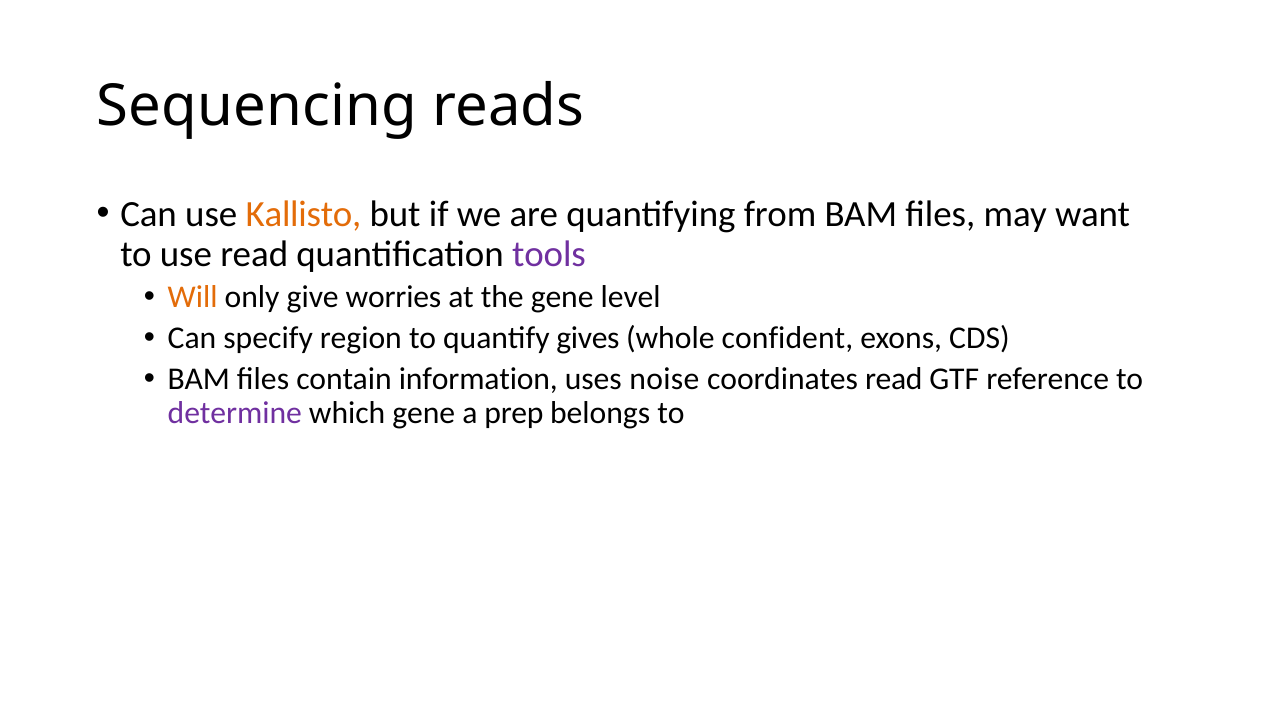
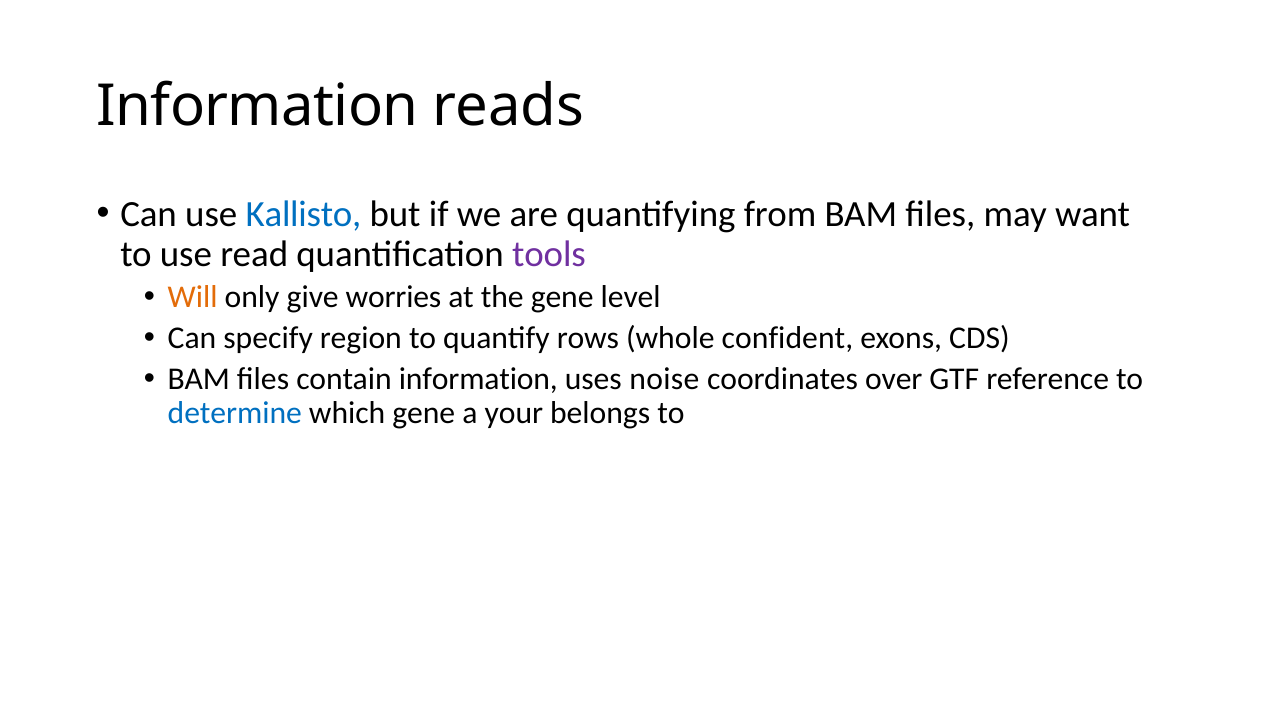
Sequencing at (257, 106): Sequencing -> Information
Kallisto colour: orange -> blue
gives: gives -> rows
coordinates read: read -> over
determine colour: purple -> blue
prep: prep -> your
